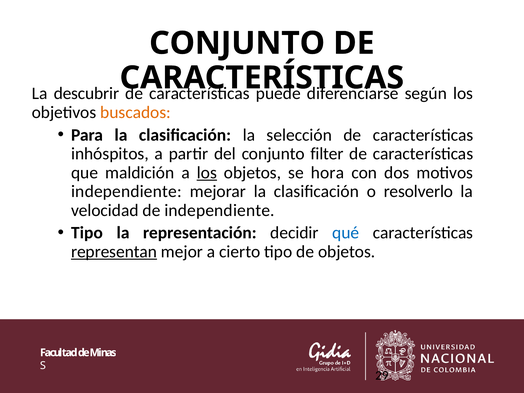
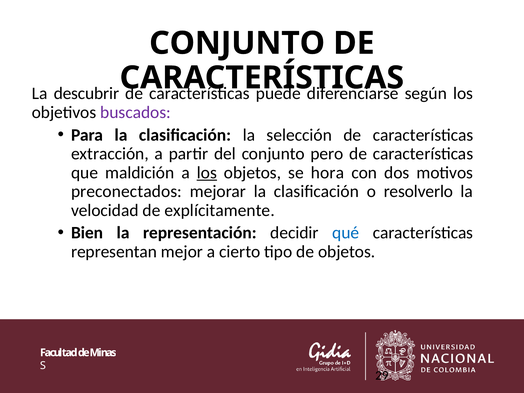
buscados colour: orange -> purple
inhóspitos: inhóspitos -> extracción
filter: filter -> pero
independiente at (126, 191): independiente -> preconectados
de independiente: independiente -> explícitamente
Tipo at (87, 233): Tipo -> Bien
representan underline: present -> none
